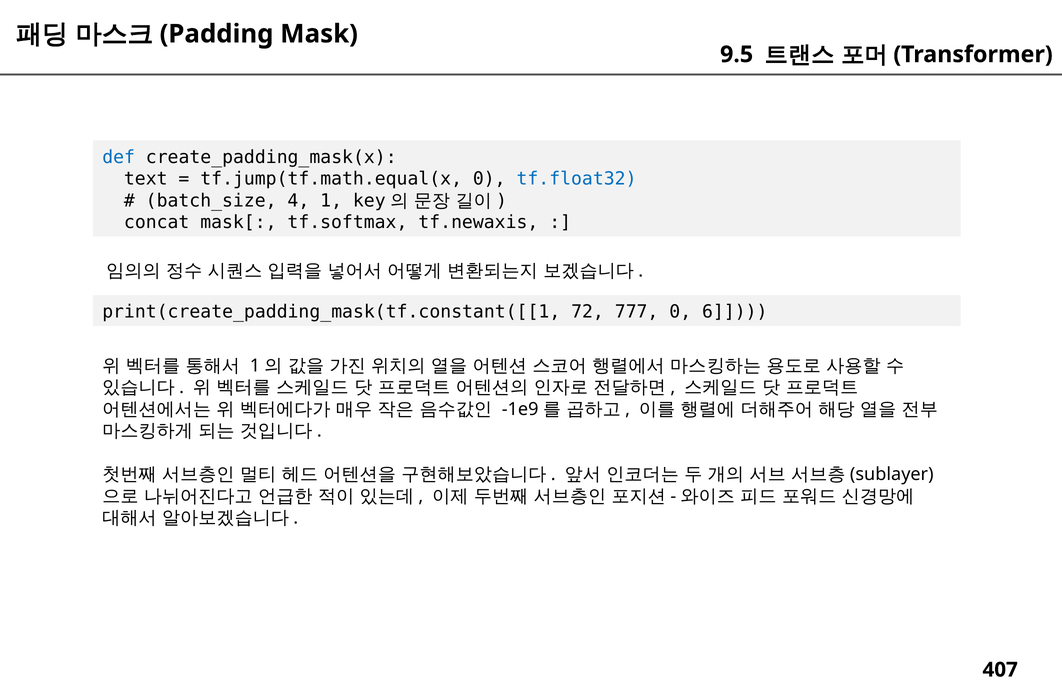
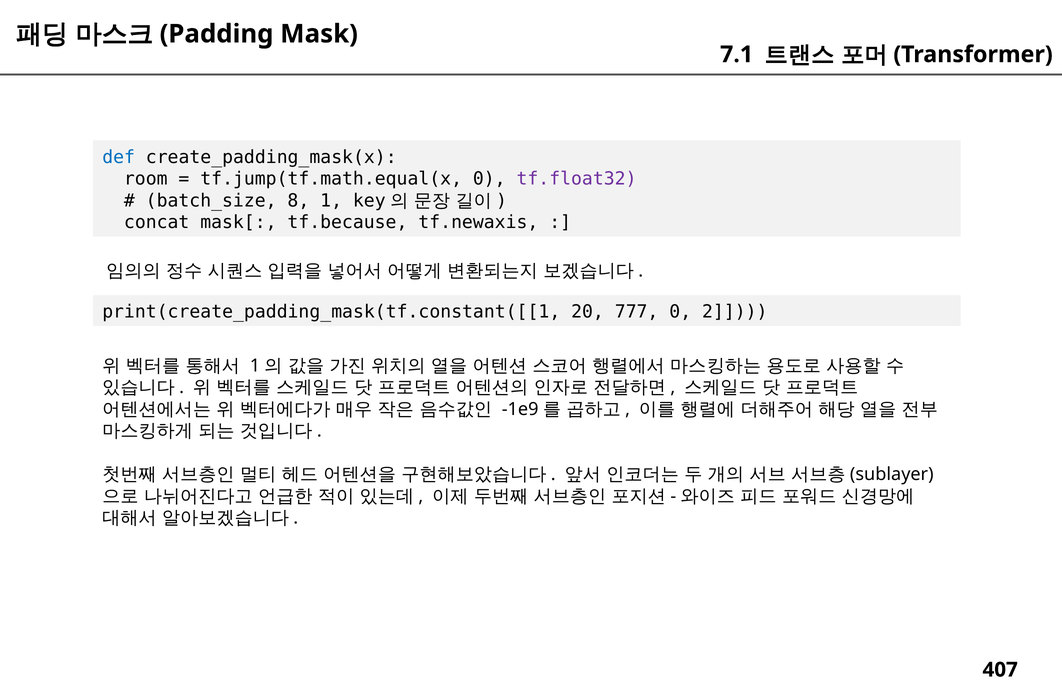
9.5: 9.5 -> 7.1
text: text -> room
tf.float32 colour: blue -> purple
4: 4 -> 8
tf.softmax: tf.softmax -> tf.because
72: 72 -> 20
6: 6 -> 2
